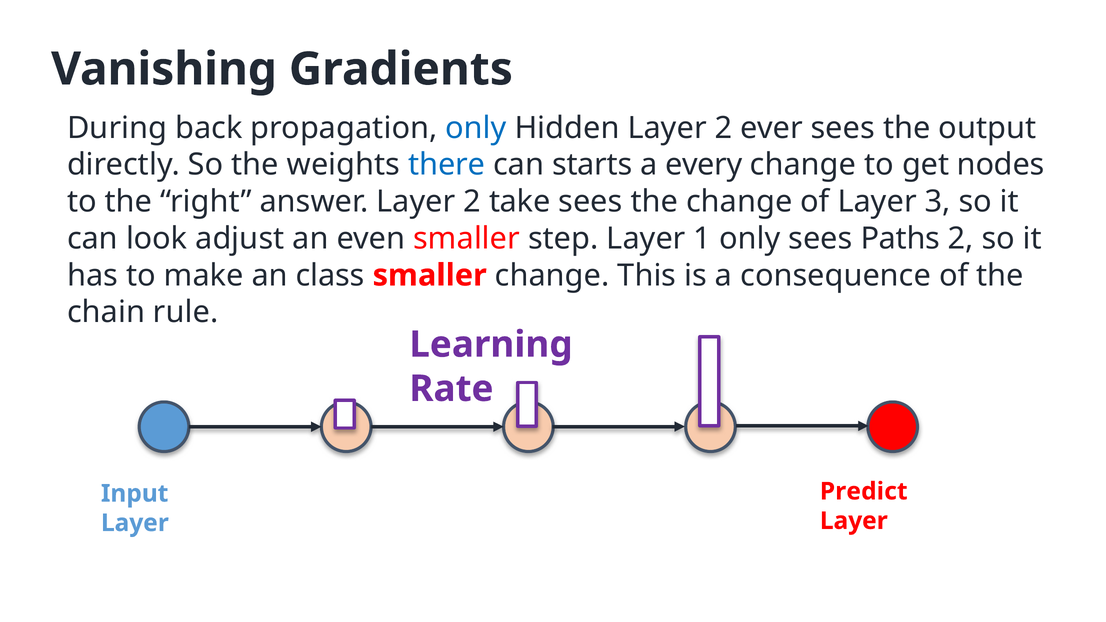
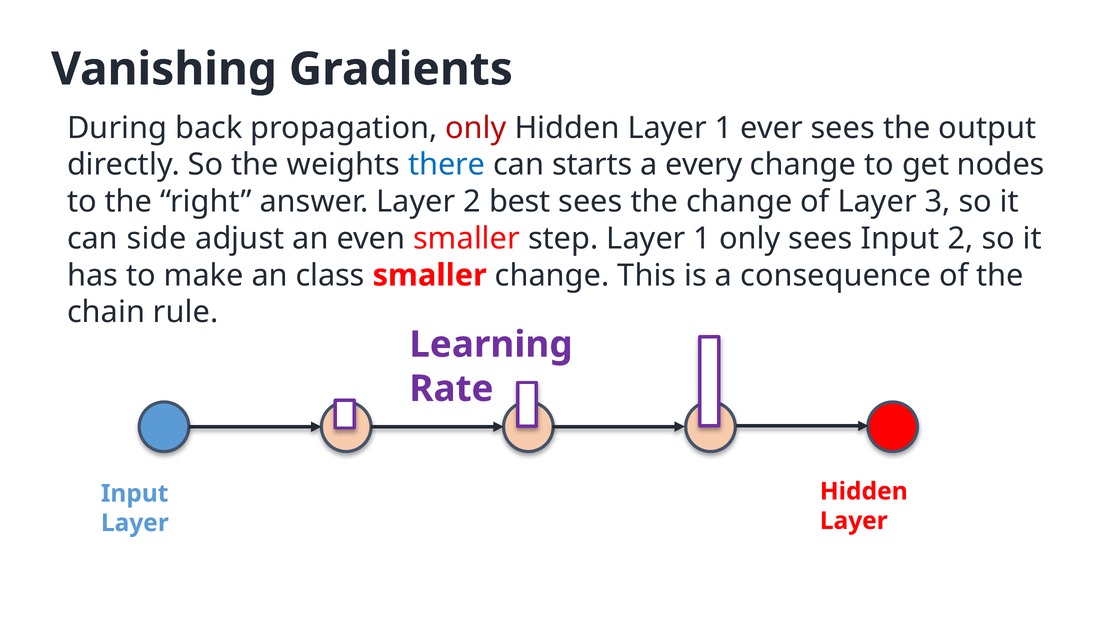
only at (476, 128) colour: blue -> red
Hidden Layer 2: 2 -> 1
take: take -> best
look: look -> side
sees Paths: Paths -> Input
Predict at (864, 491): Predict -> Hidden
